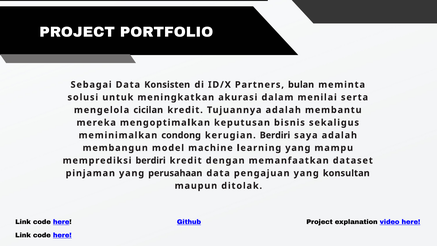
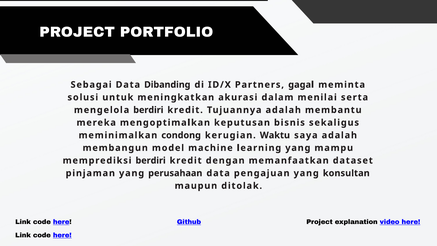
Konsisten: Konsisten -> Dibanding
bulan: bulan -> gagal
mengelola cicilan: cicilan -> berdiri
kerugian Berdiri: Berdiri -> Waktu
